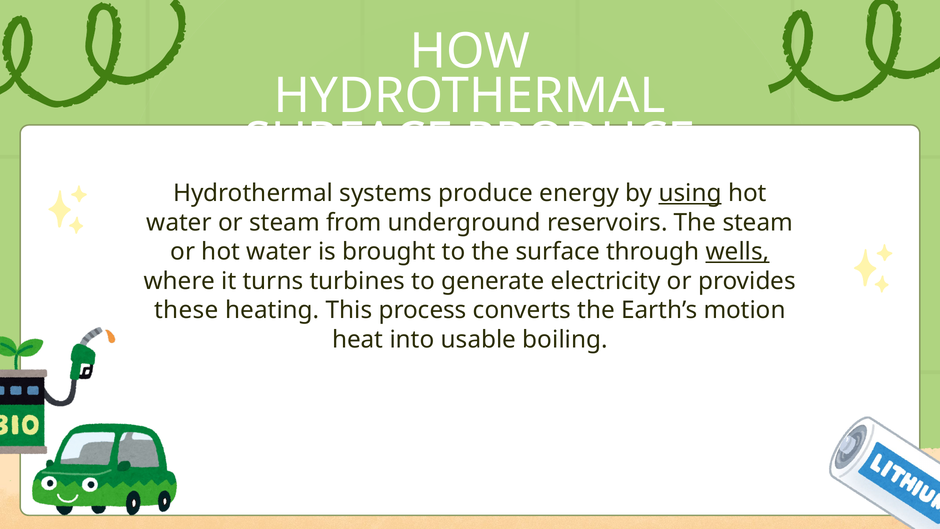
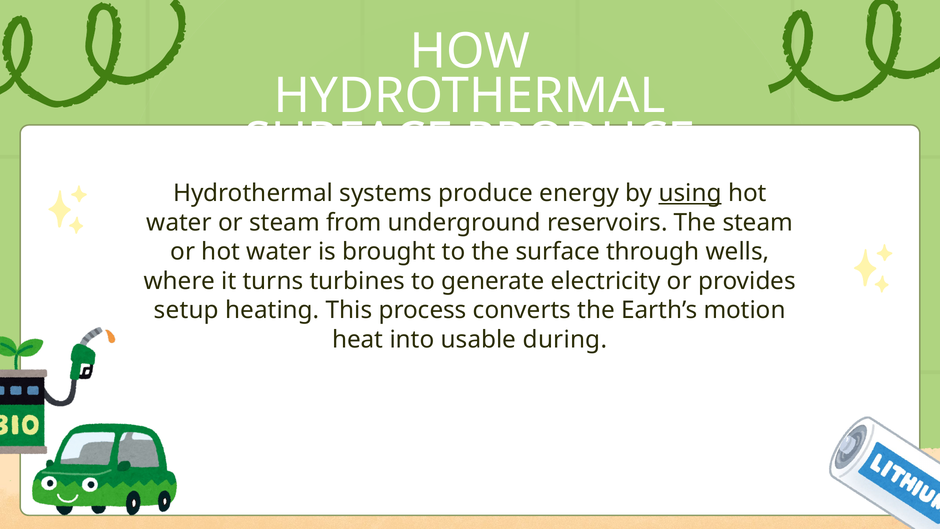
wells underline: present -> none
these: these -> setup
boiling: boiling -> during
